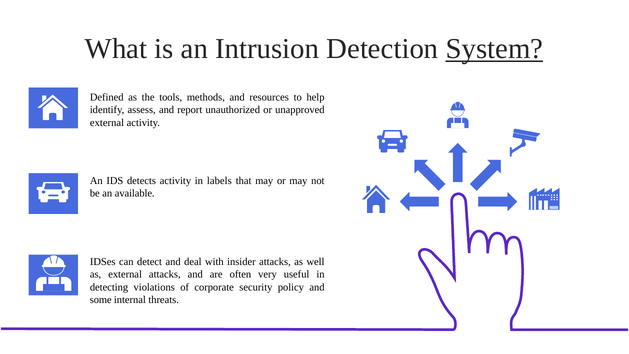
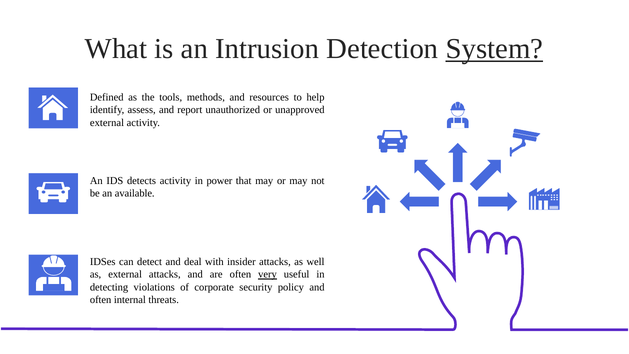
labels: labels -> power
very underline: none -> present
some at (101, 300): some -> often
